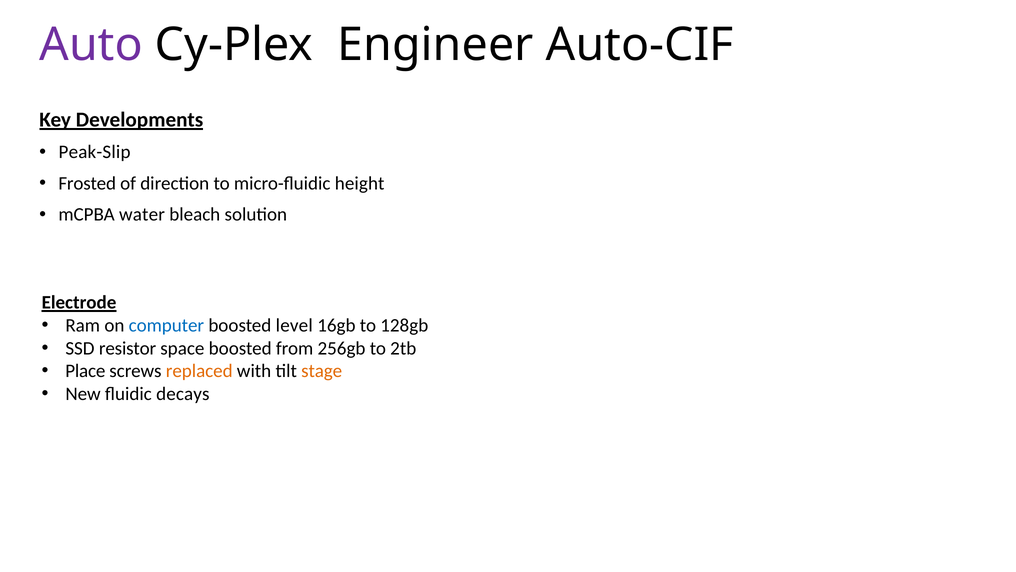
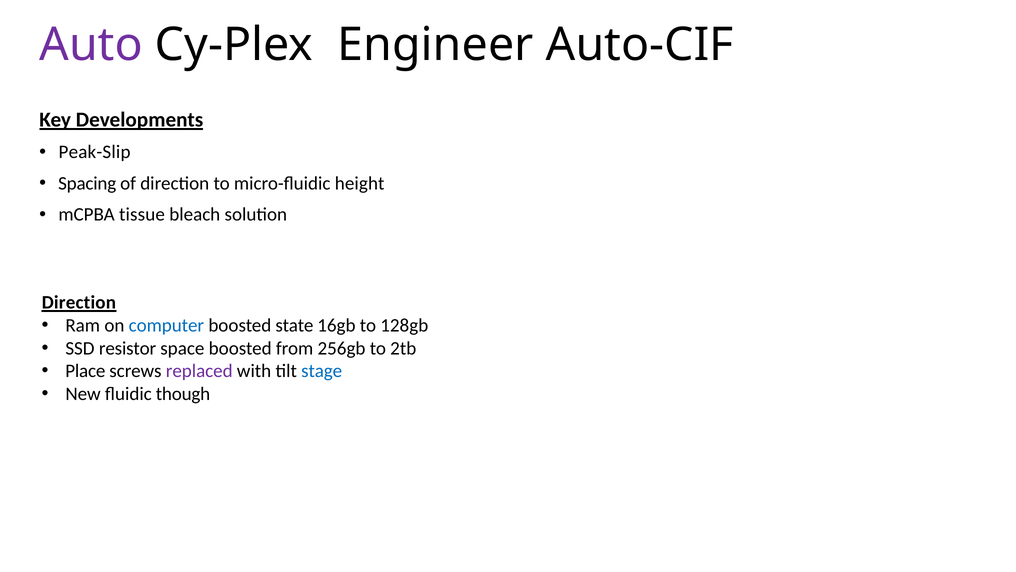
Frosted: Frosted -> Spacing
water: water -> tissue
Electrode at (79, 302): Electrode -> Direction
level: level -> state
replaced colour: orange -> purple
stage colour: orange -> blue
decays: decays -> though
